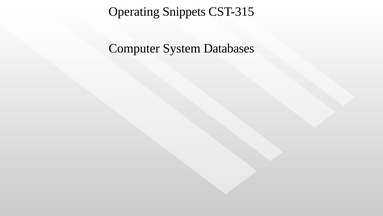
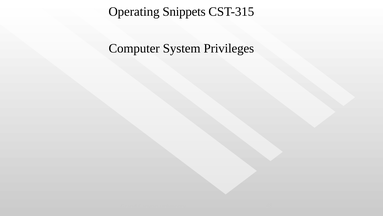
Databases: Databases -> Privileges
